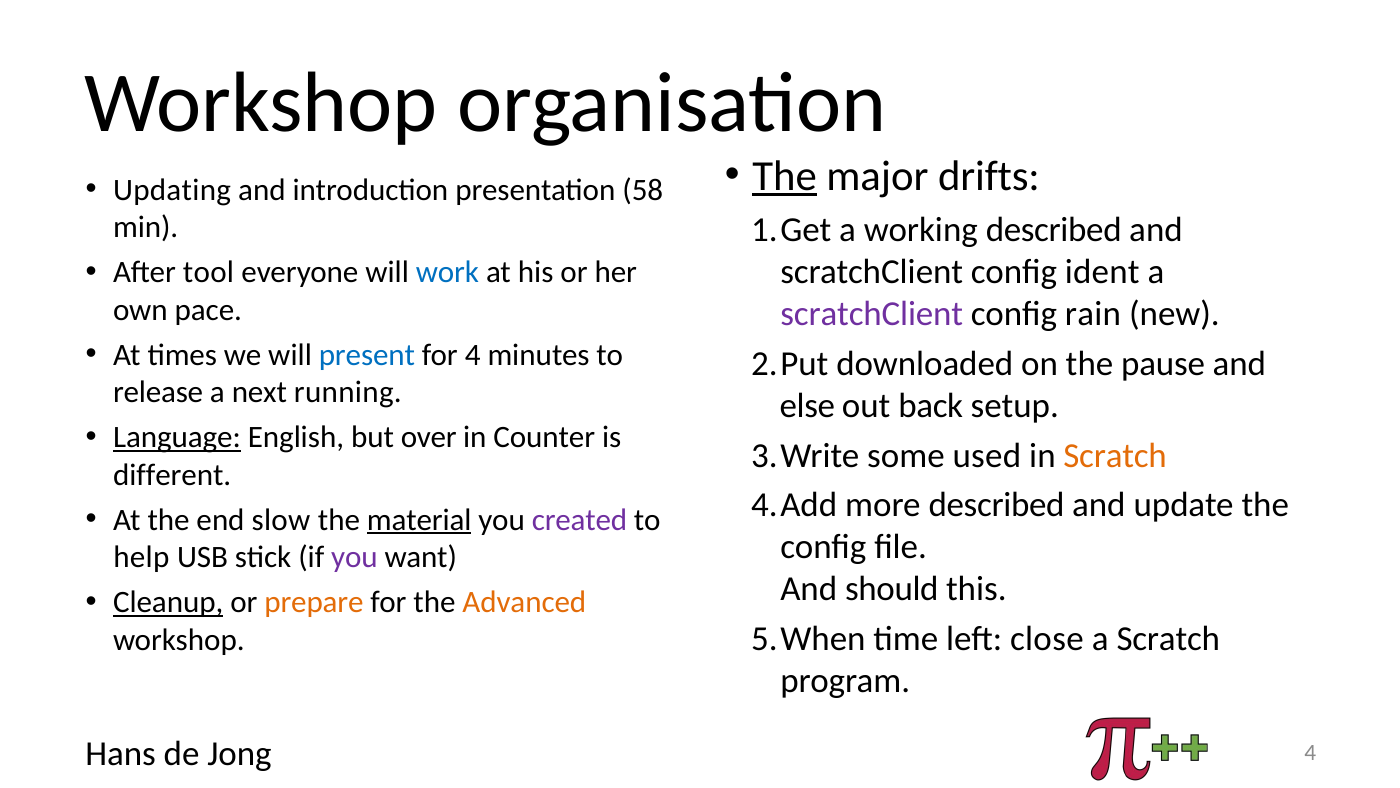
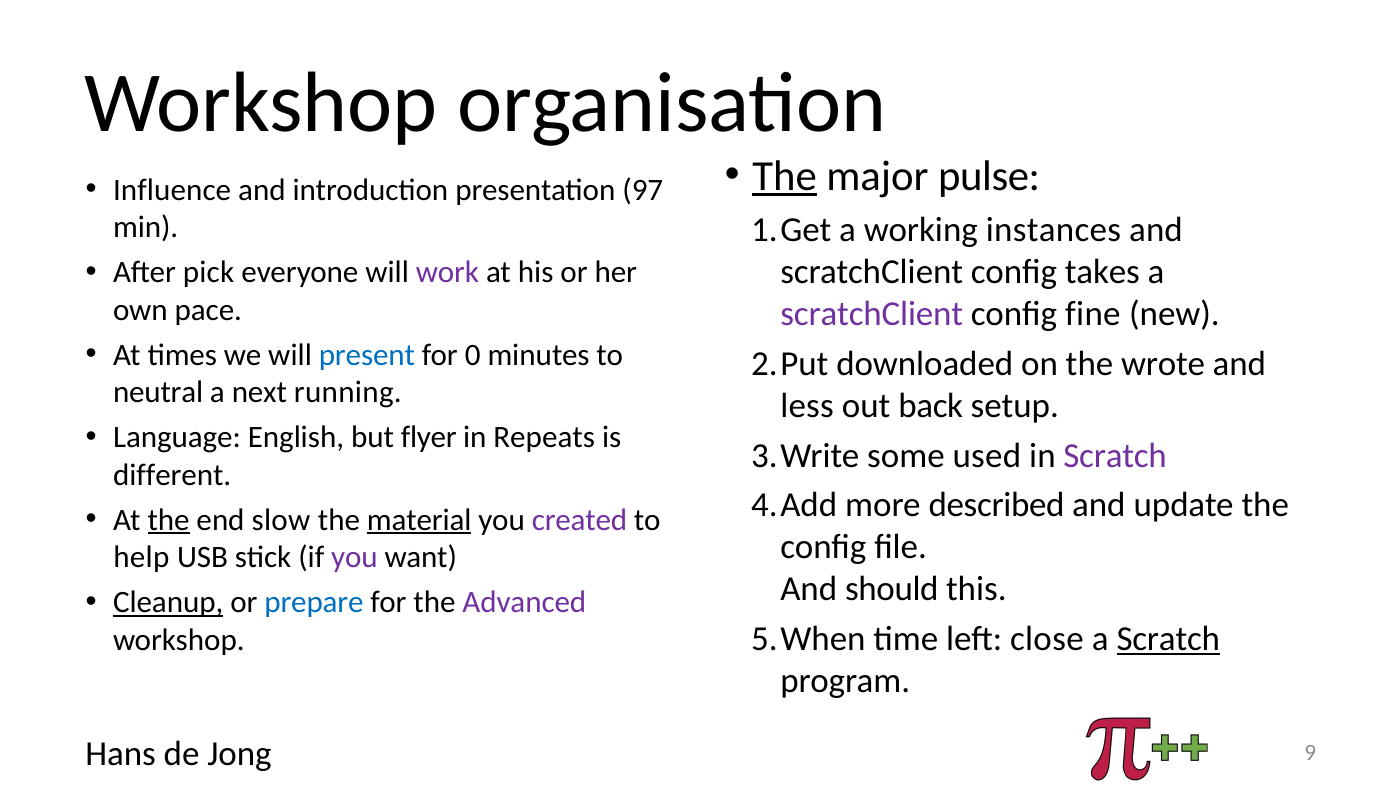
drifts: drifts -> pulse
Updating: Updating -> Influence
58: 58 -> 97
working described: described -> instances
tool: tool -> pick
work colour: blue -> purple
ident: ident -> takes
rain: rain -> fine
for 4: 4 -> 0
pause: pause -> wrote
release: release -> neutral
else: else -> less
Language underline: present -> none
over: over -> flyer
Counter: Counter -> Repeats
Scratch at (1115, 455) colour: orange -> purple
the at (169, 520) underline: none -> present
prepare colour: orange -> blue
Advanced colour: orange -> purple
Scratch at (1168, 639) underline: none -> present
4 at (1310, 752): 4 -> 9
